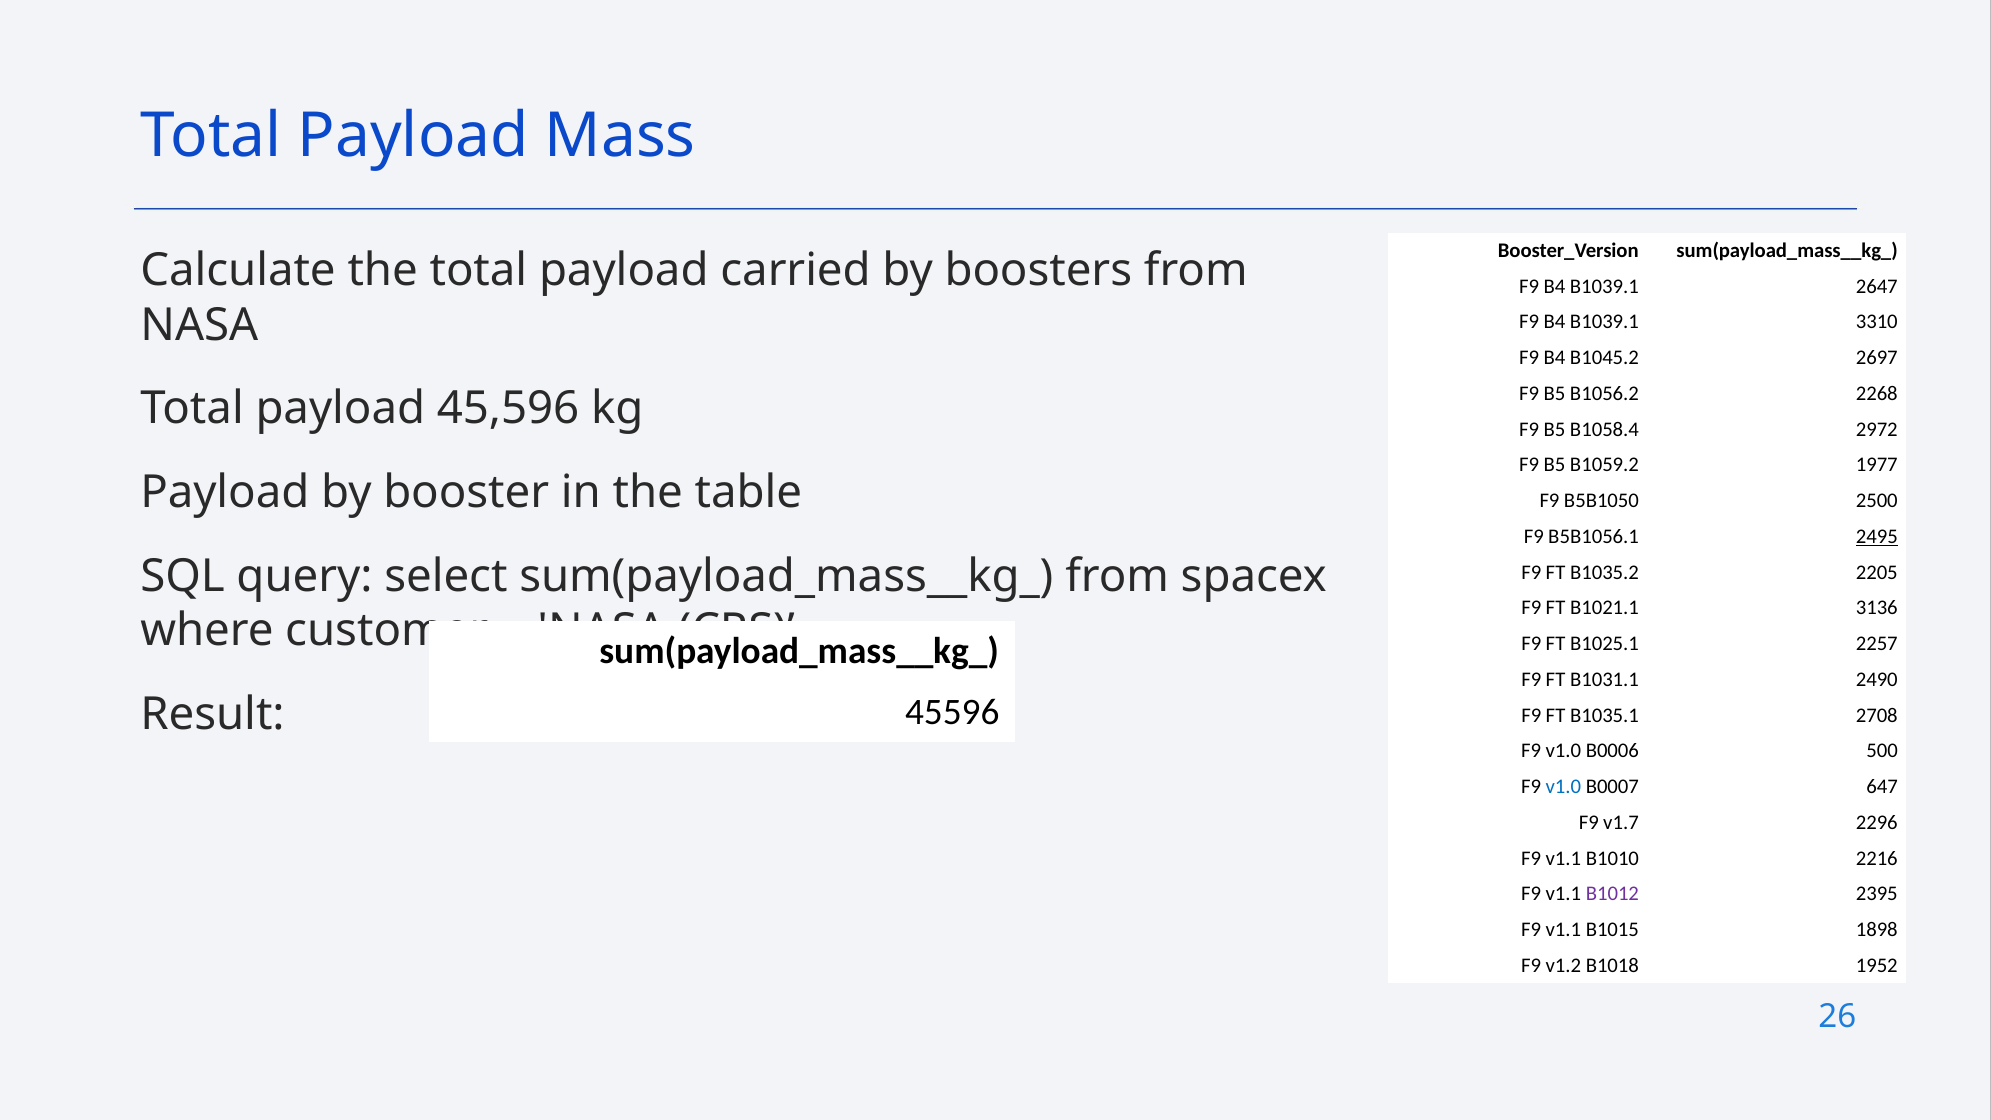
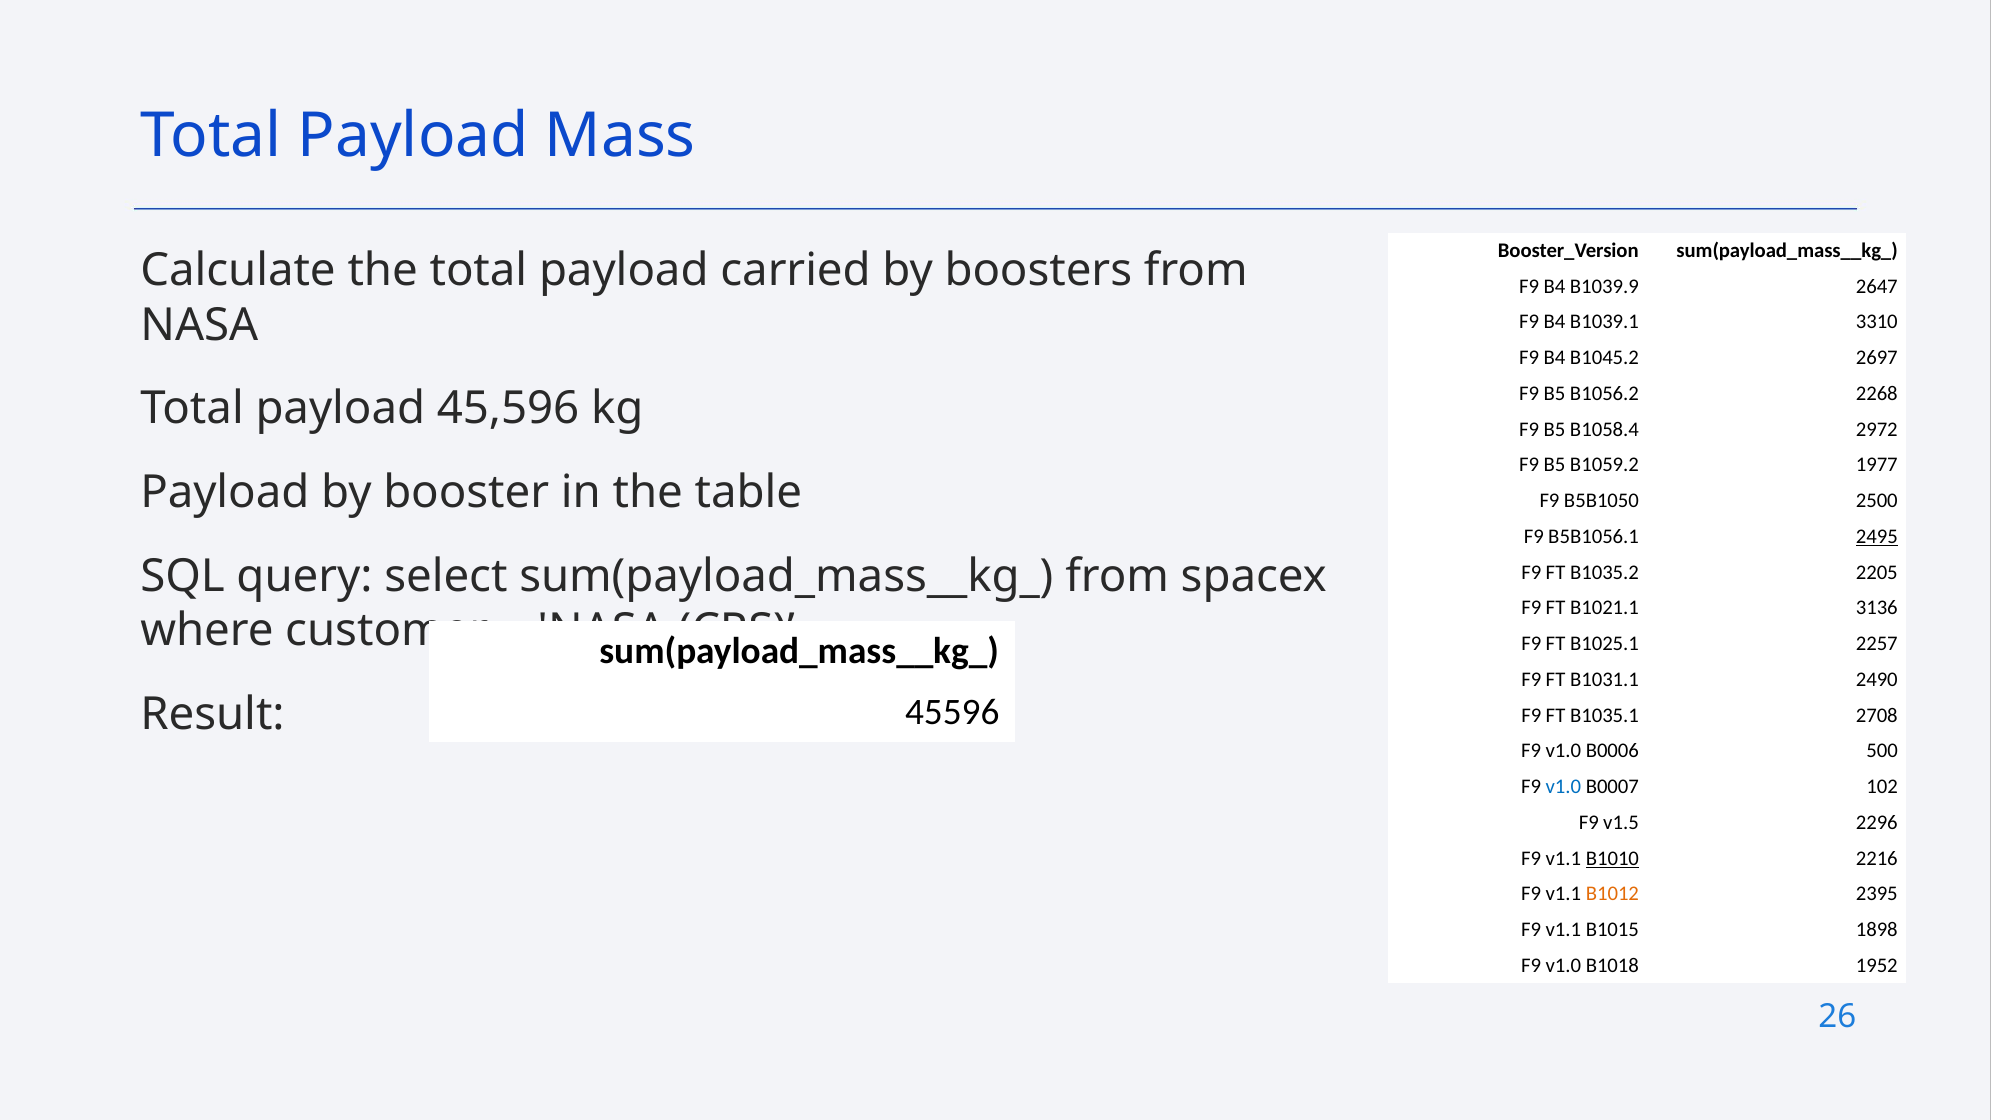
B1039.1 at (1604, 286): B1039.1 -> B1039.9
647: 647 -> 102
v1.7: v1.7 -> v1.5
B1010 underline: none -> present
B1012 colour: purple -> orange
v1.2 at (1563, 965): v1.2 -> v1.0
